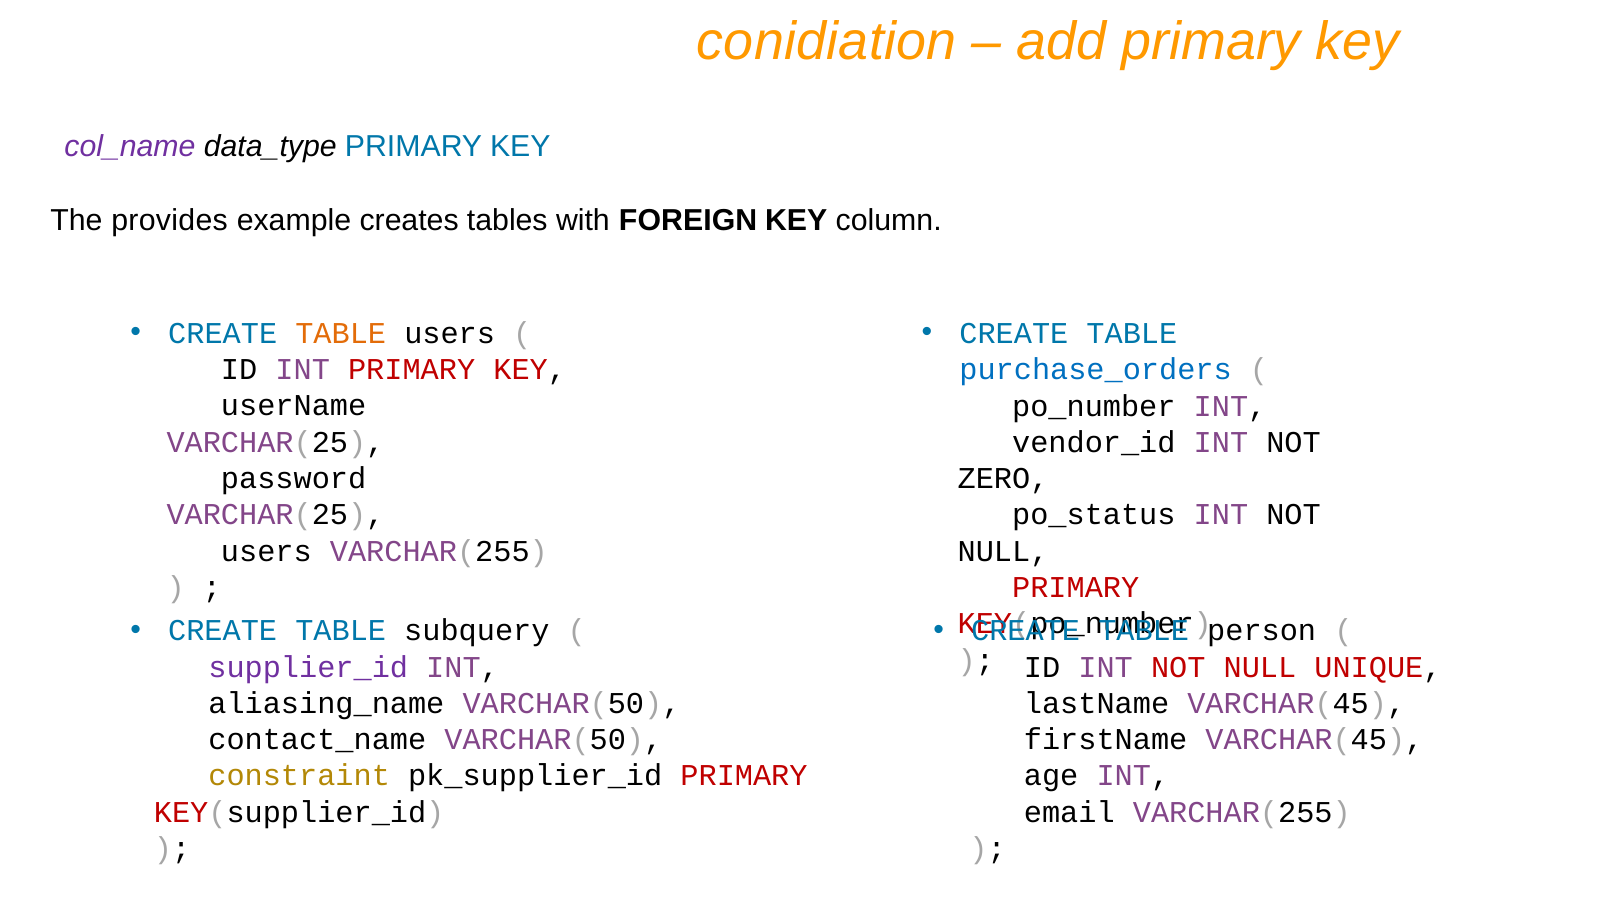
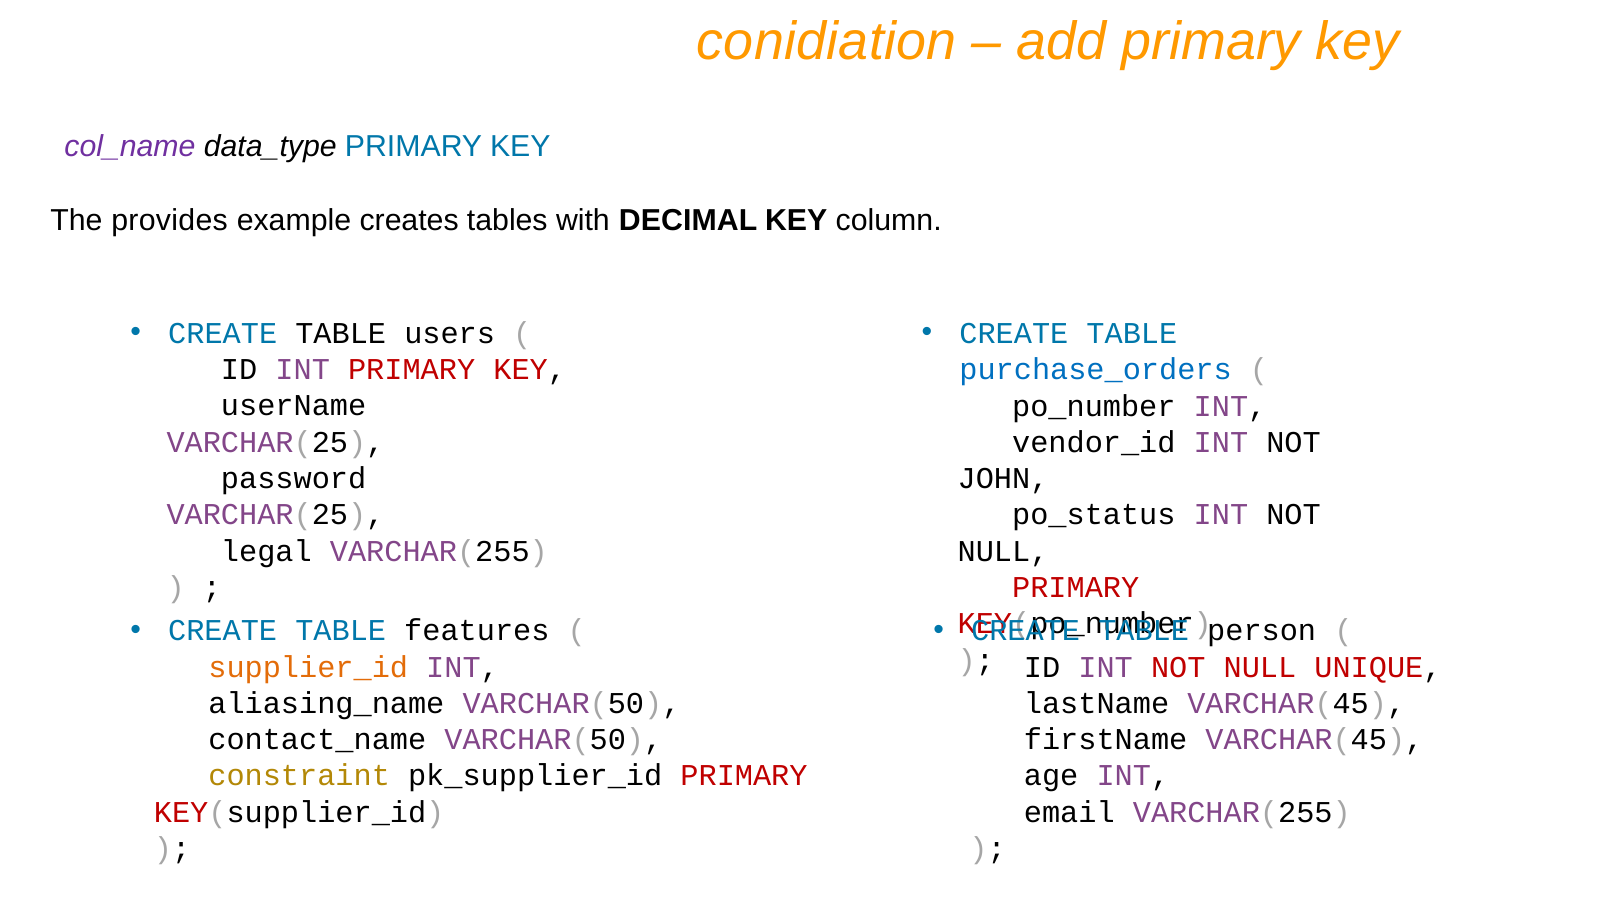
FOREIGN: FOREIGN -> DECIMAL
TABLE at (341, 333) colour: orange -> black
ZERO: ZERO -> JOHN
users at (266, 551): users -> legal
subquery: subquery -> features
supplier_id colour: purple -> orange
